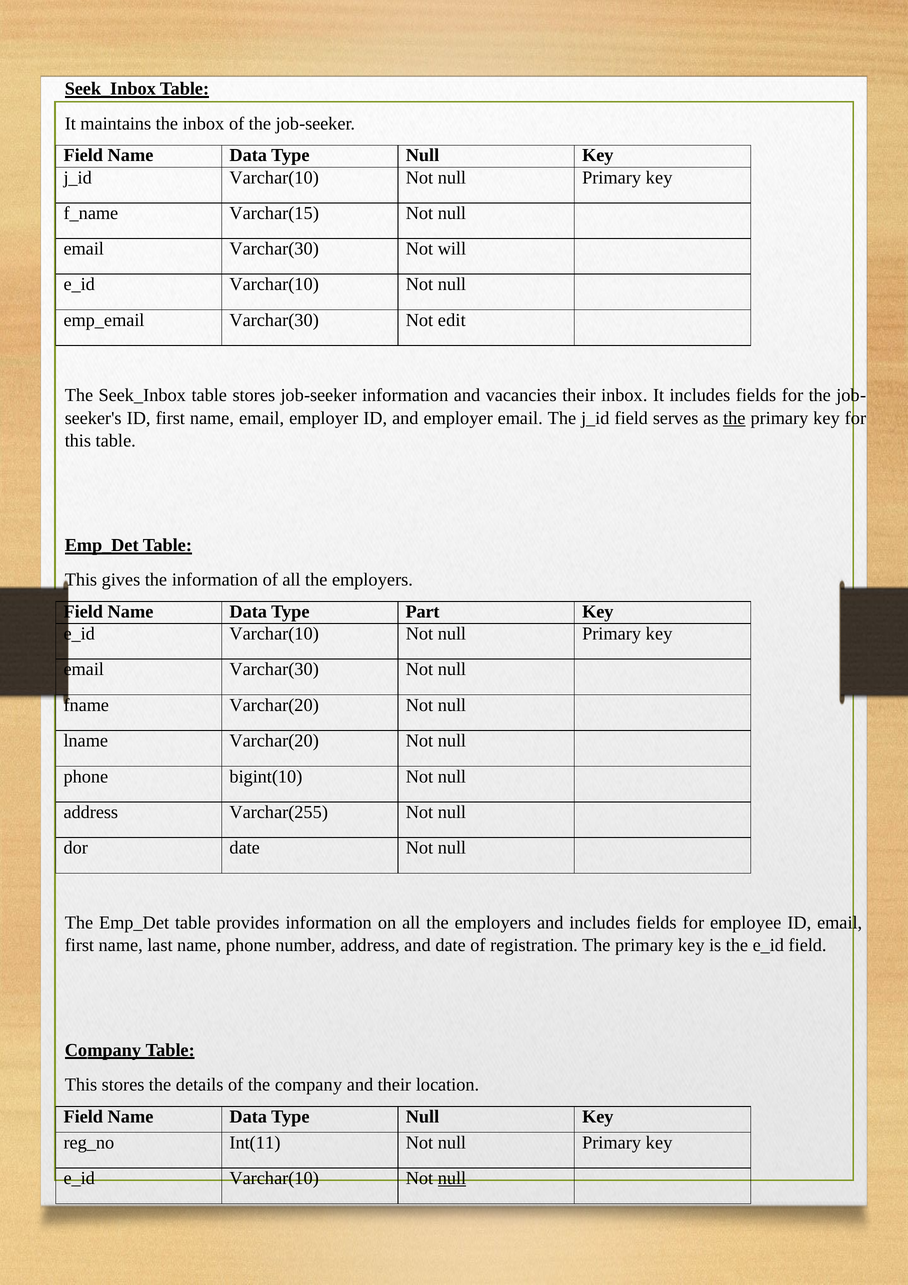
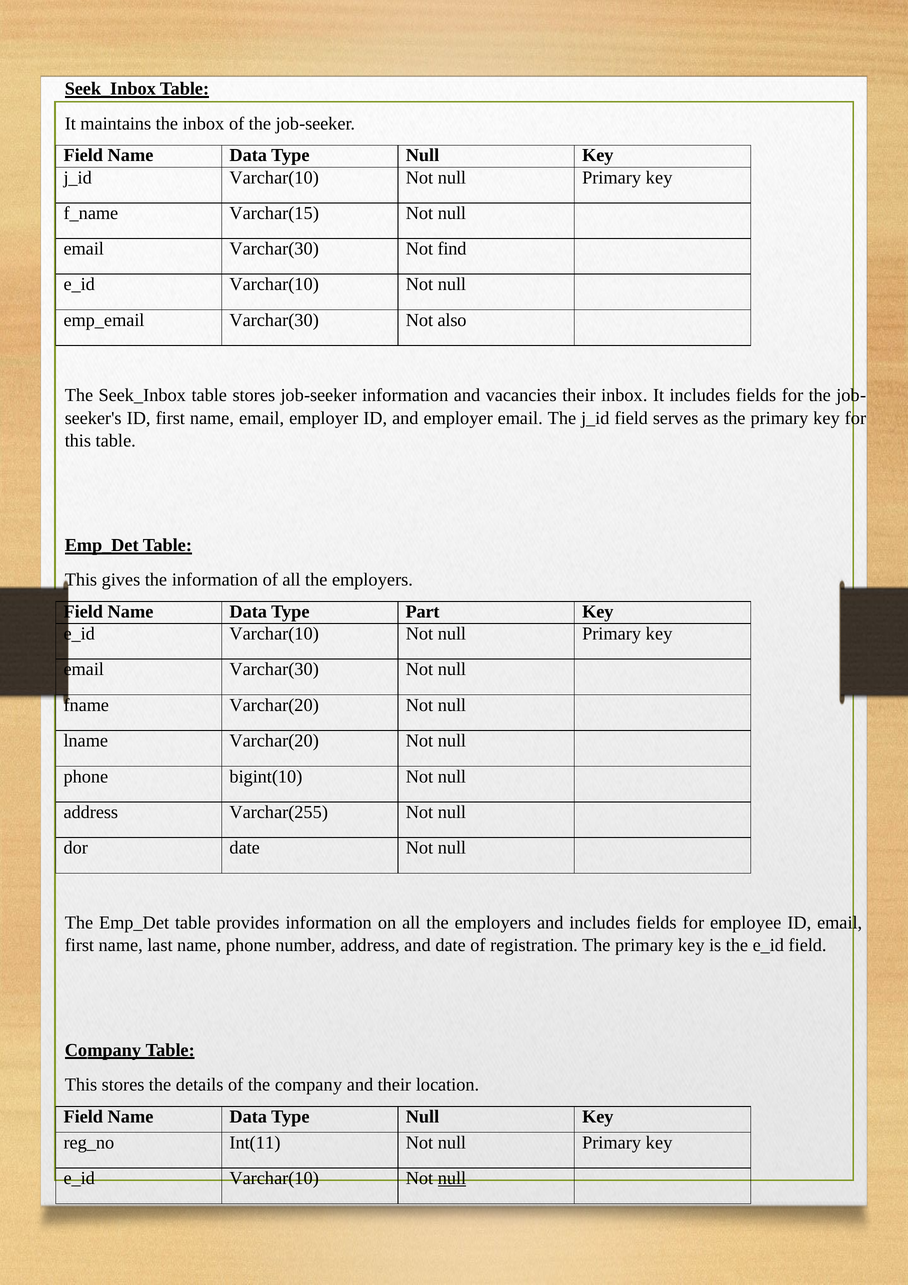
will: will -> find
edit: edit -> also
the at (734, 418) underline: present -> none
